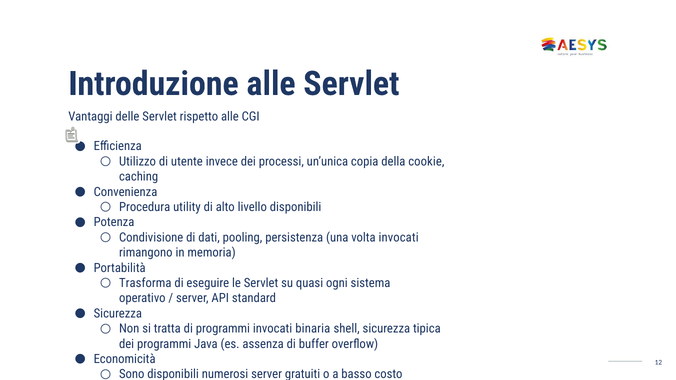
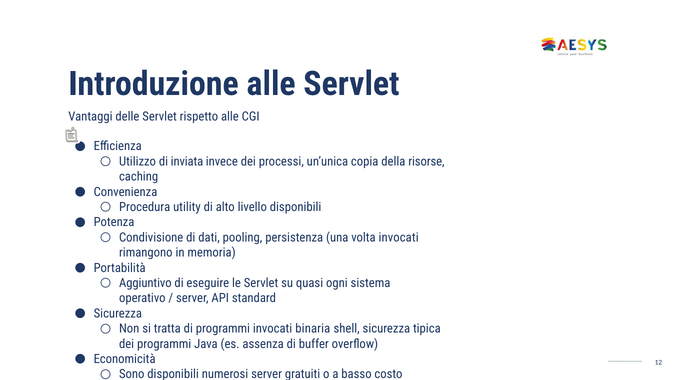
utente: utente -> inviata
cookie: cookie -> risorse
Trasforma: Trasforma -> Aggiuntivo
